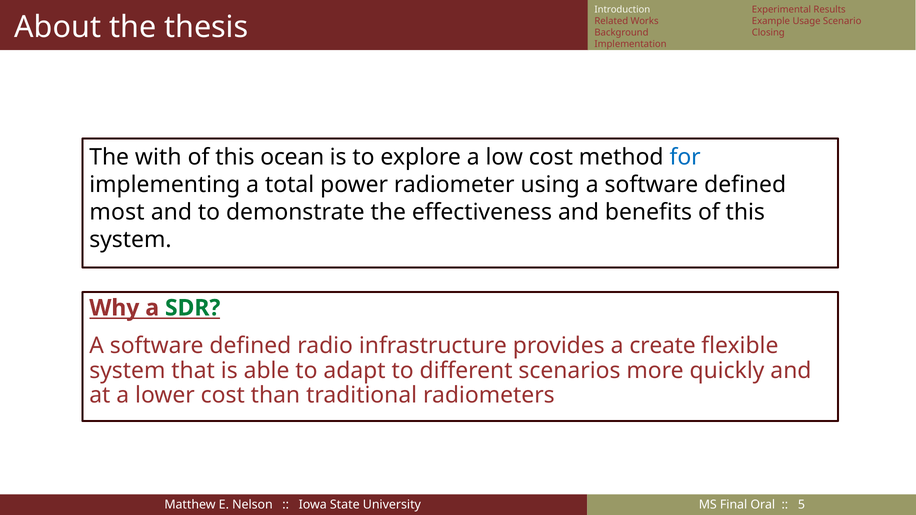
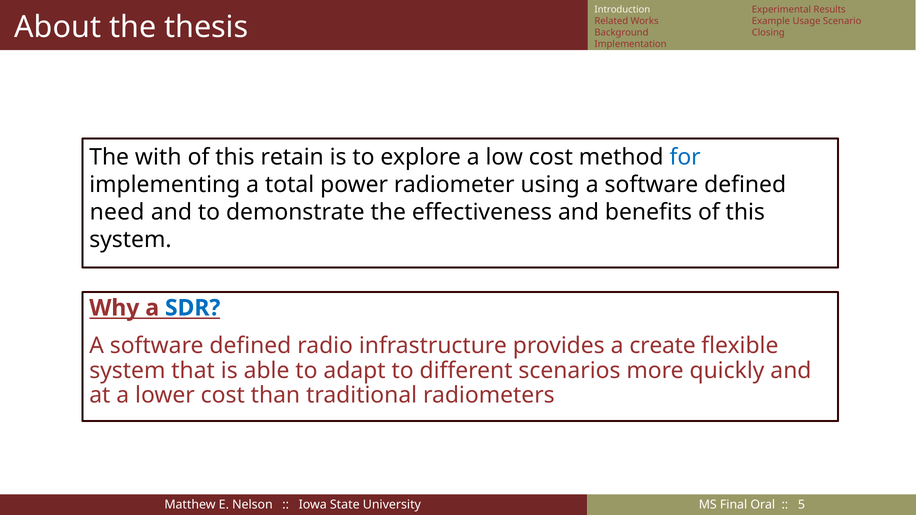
ocean: ocean -> retain
most: most -> need
SDR colour: green -> blue
